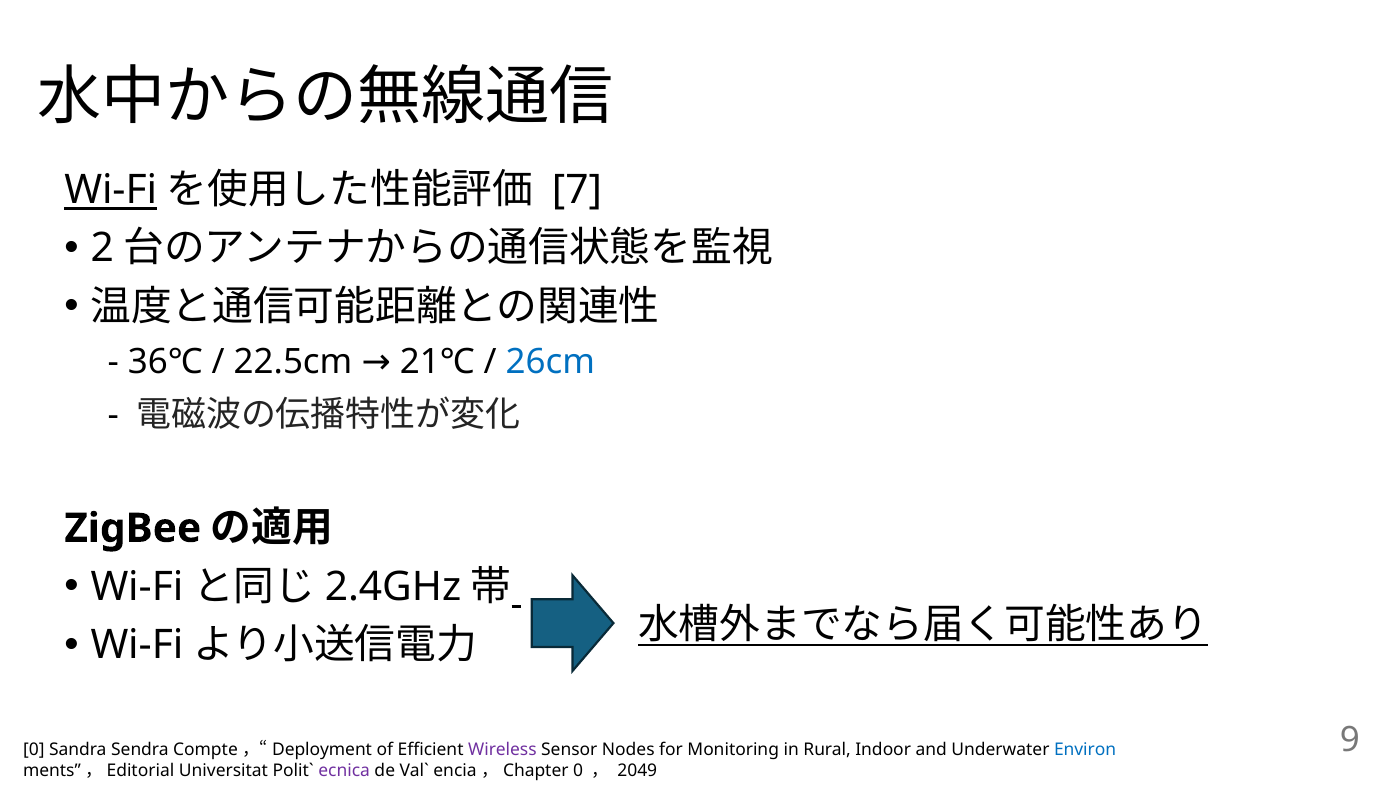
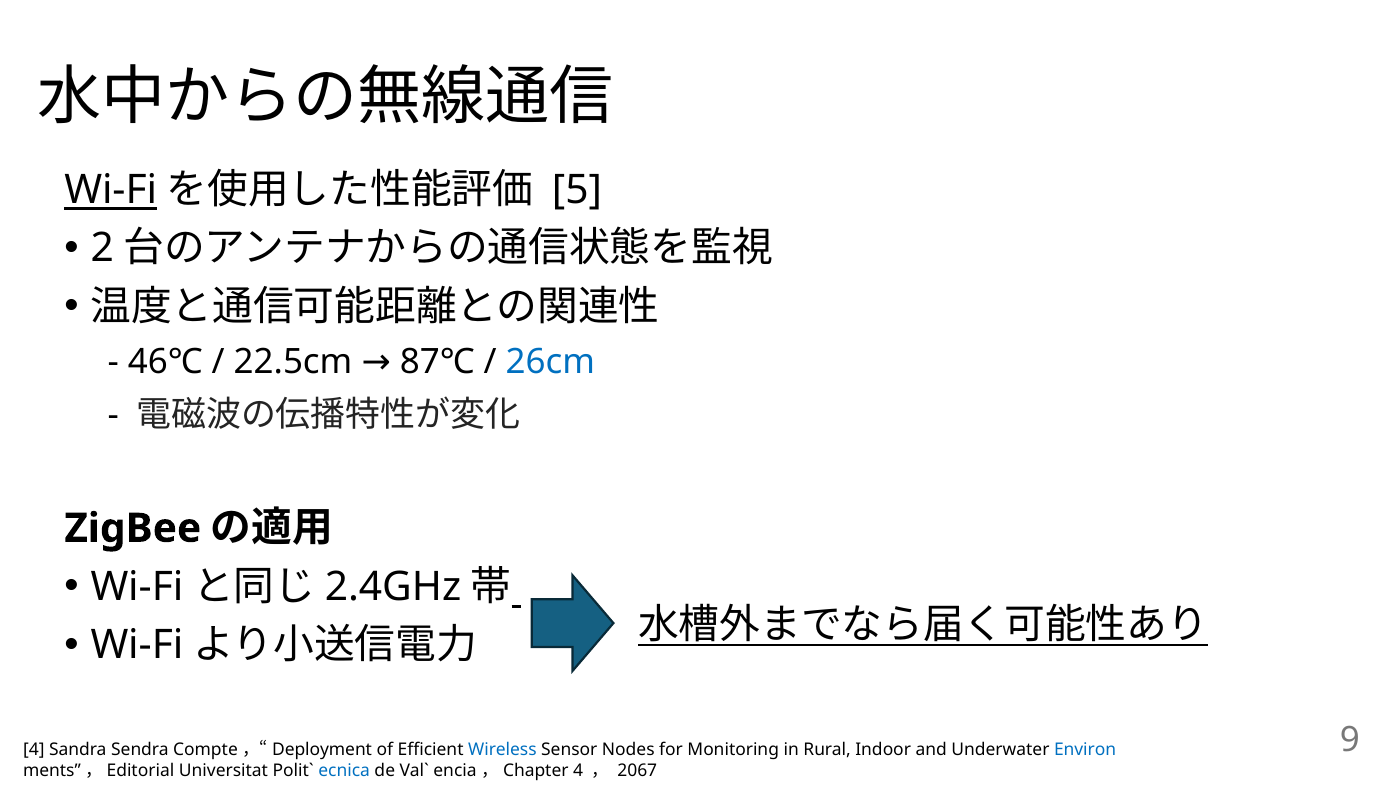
7: 7 -> 5
36℃: 36℃ -> 46℃
21℃: 21℃ -> 87℃
0 at (34, 750): 0 -> 4
Wireless colour: purple -> blue
ecnica colour: purple -> blue
0 at (578, 771): 0 -> 4
2049: 2049 -> 2067
